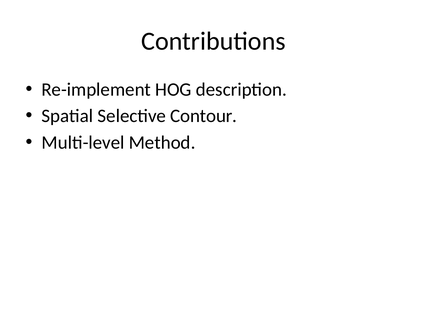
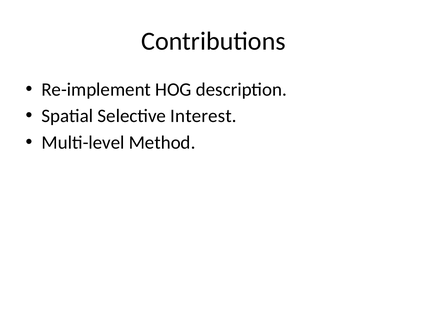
Contour: Contour -> Interest
